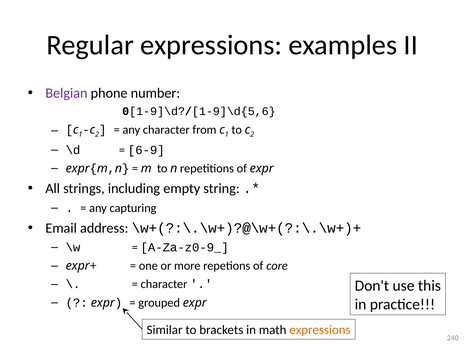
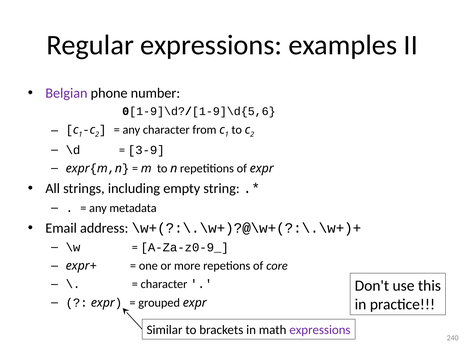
6-9: 6-9 -> 3-9
capturing: capturing -> metadata
expressions at (320, 330) colour: orange -> purple
